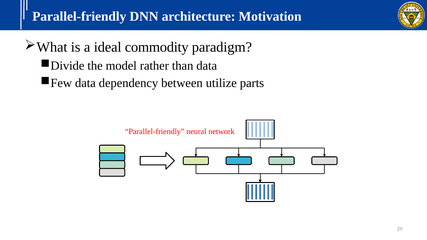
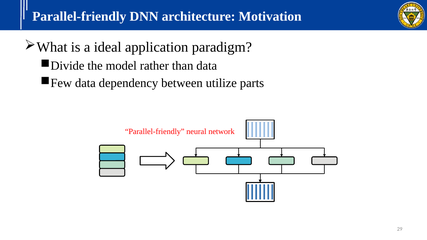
commodity: commodity -> application
